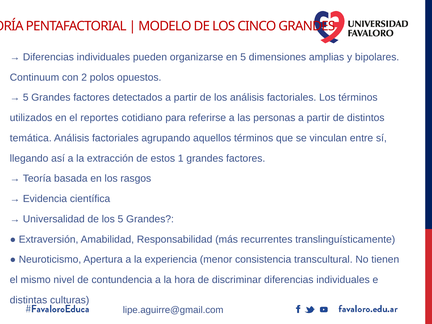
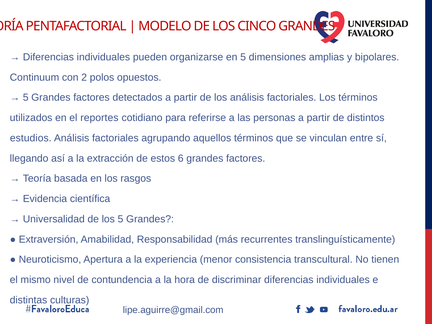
temática: temática -> estudios
1: 1 -> 6
